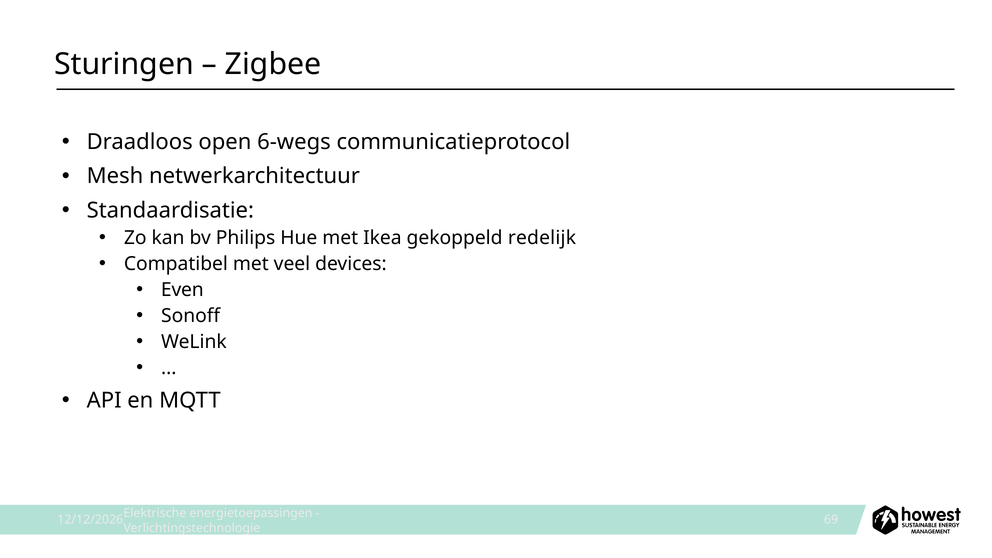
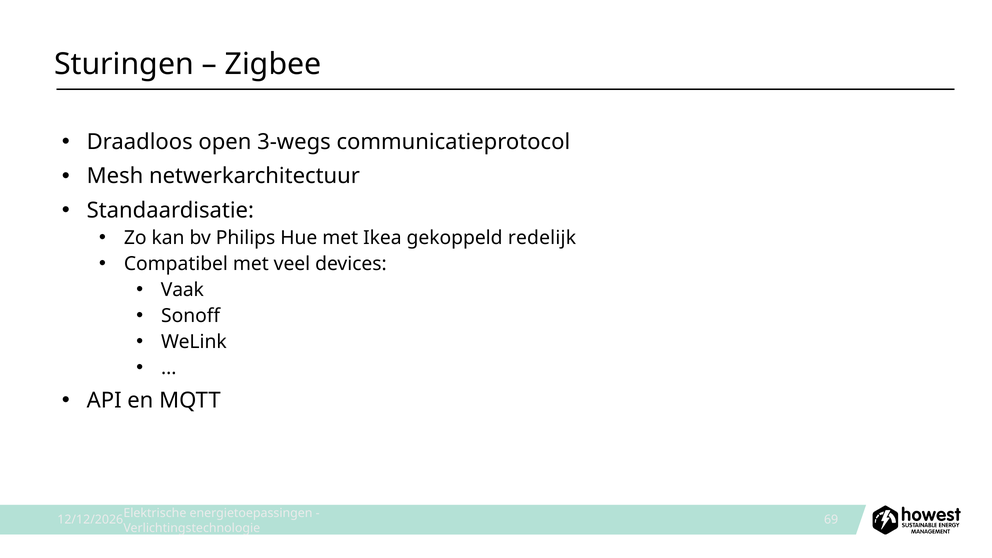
6-wegs: 6-wegs -> 3-wegs
Even: Even -> Vaak
